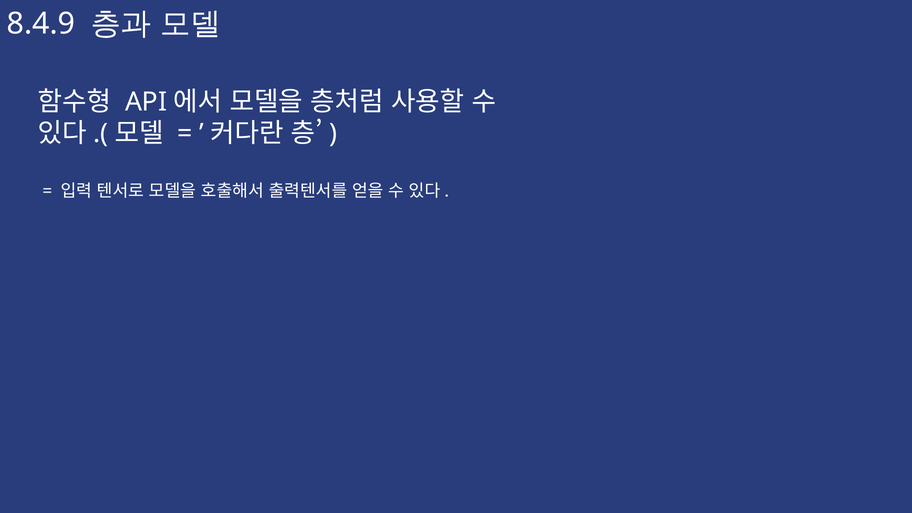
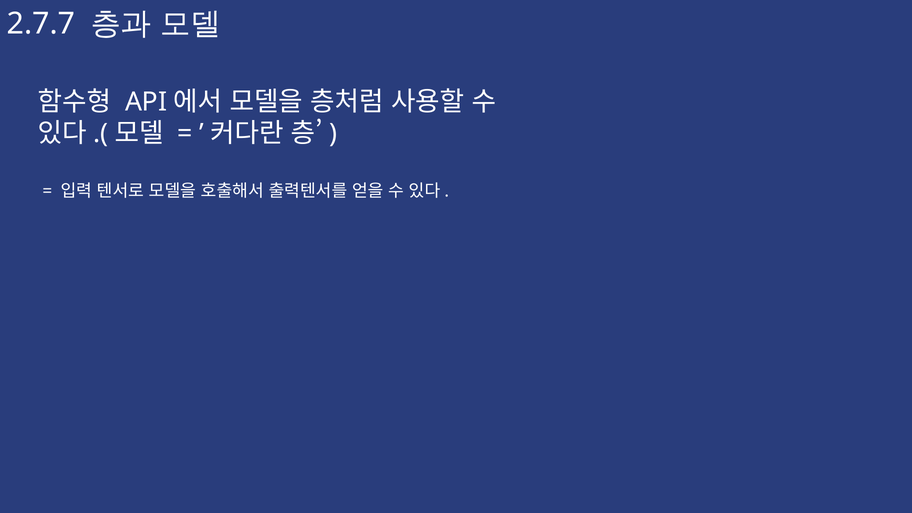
8.4.9: 8.4.9 -> 2.7.7
